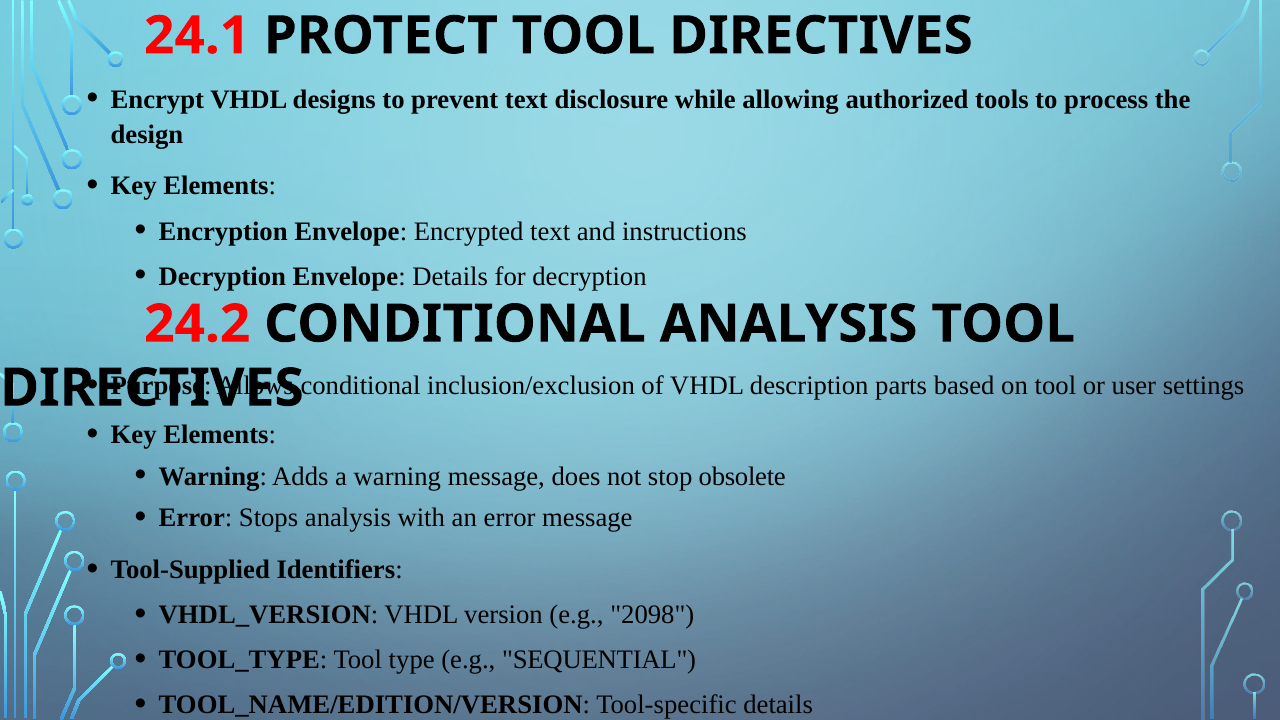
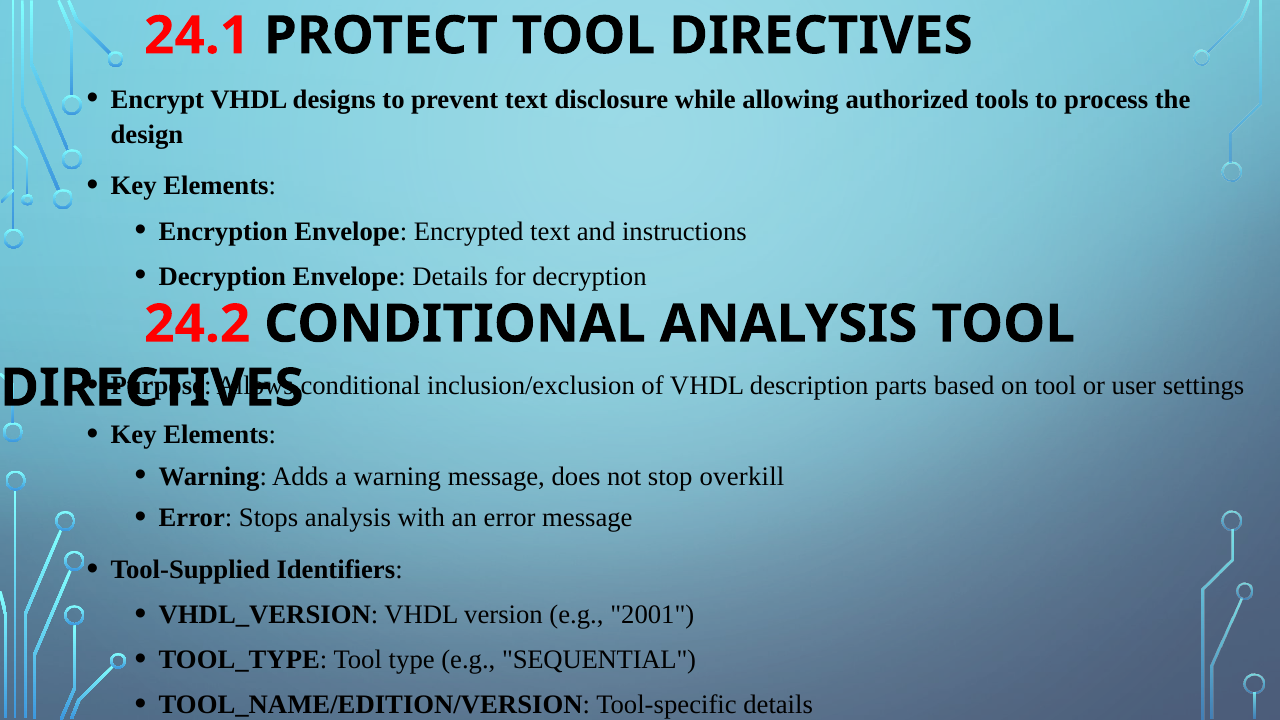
obsolete: obsolete -> overkill
2098: 2098 -> 2001
